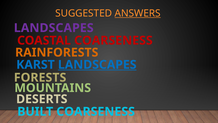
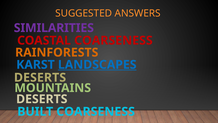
ANSWERS underline: present -> none
LANDSCAPES at (54, 28): LANDSCAPES -> SIMILARITIES
FORESTS at (40, 77): FORESTS -> DESERTS
